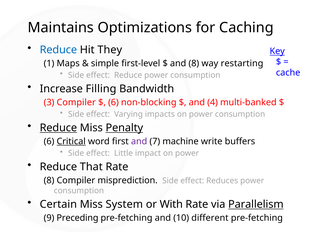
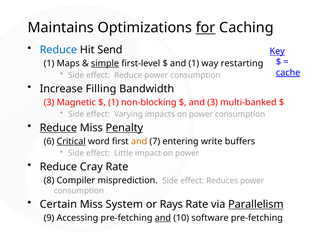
for underline: none -> present
They: They -> Send
simple underline: none -> present
and 8: 8 -> 1
cache underline: none -> present
3 Compiler: Compiler -> Magnetic
6 at (113, 102): 6 -> 1
and 4: 4 -> 3
and at (139, 141) colour: purple -> orange
machine: machine -> entering
That: That -> Cray
With: With -> Rays
Preceding: Preceding -> Accessing
and at (163, 218) underline: none -> present
different: different -> software
